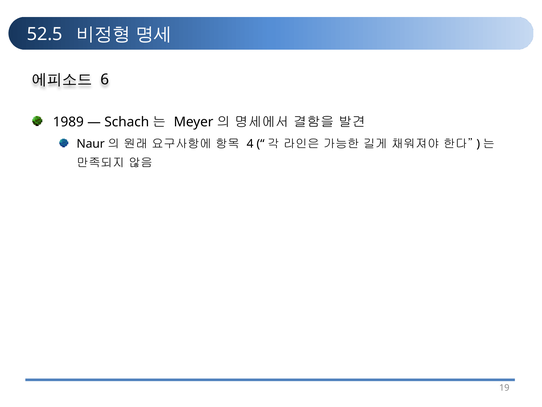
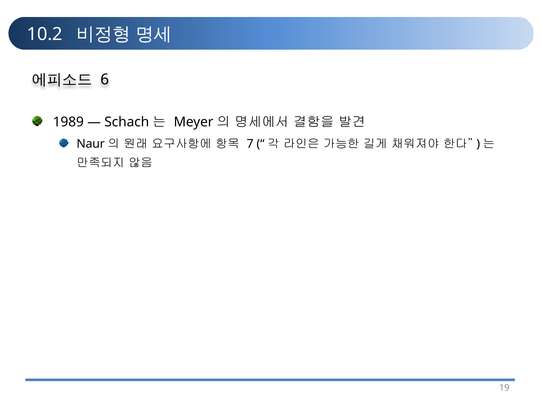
52.5: 52.5 -> 10.2
4: 4 -> 7
